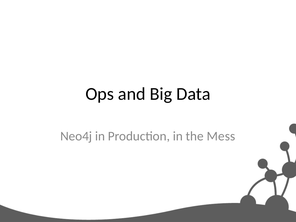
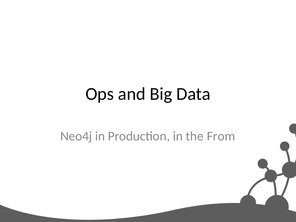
Mess: Mess -> From
